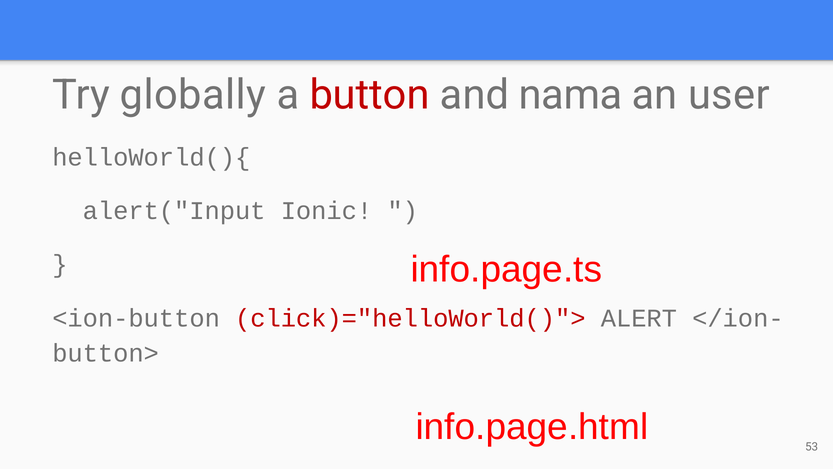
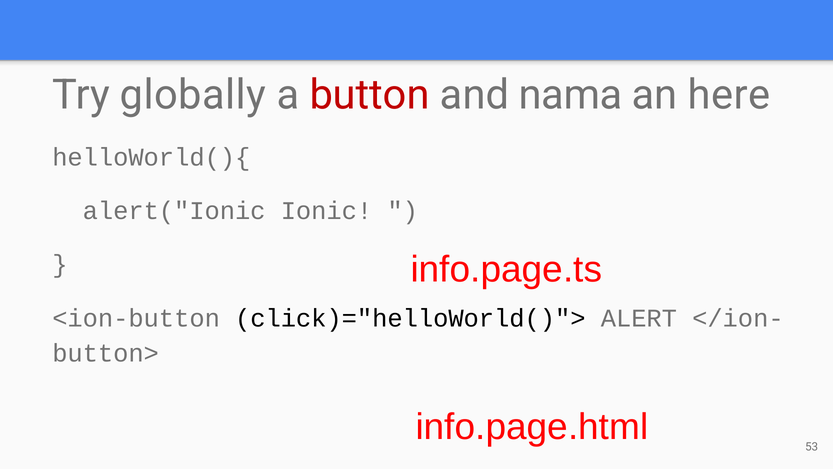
user: user -> here
alert("Input: alert("Input -> alert("Ionic
click)="helloWorld()"> colour: red -> black
